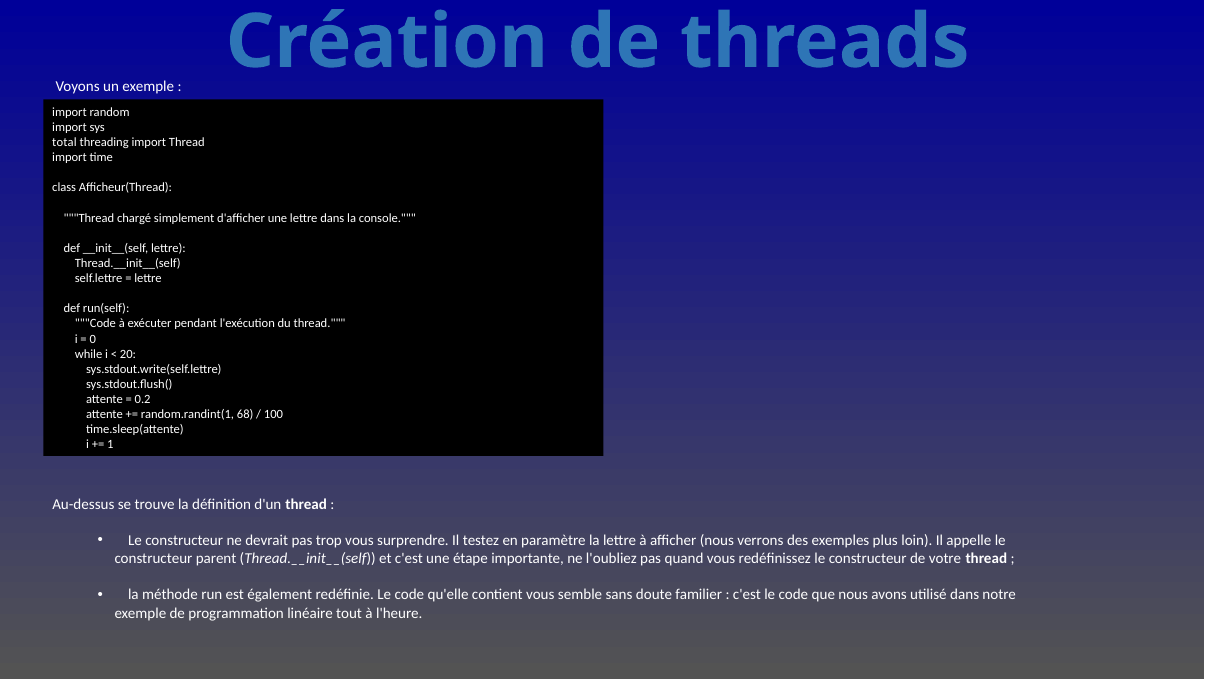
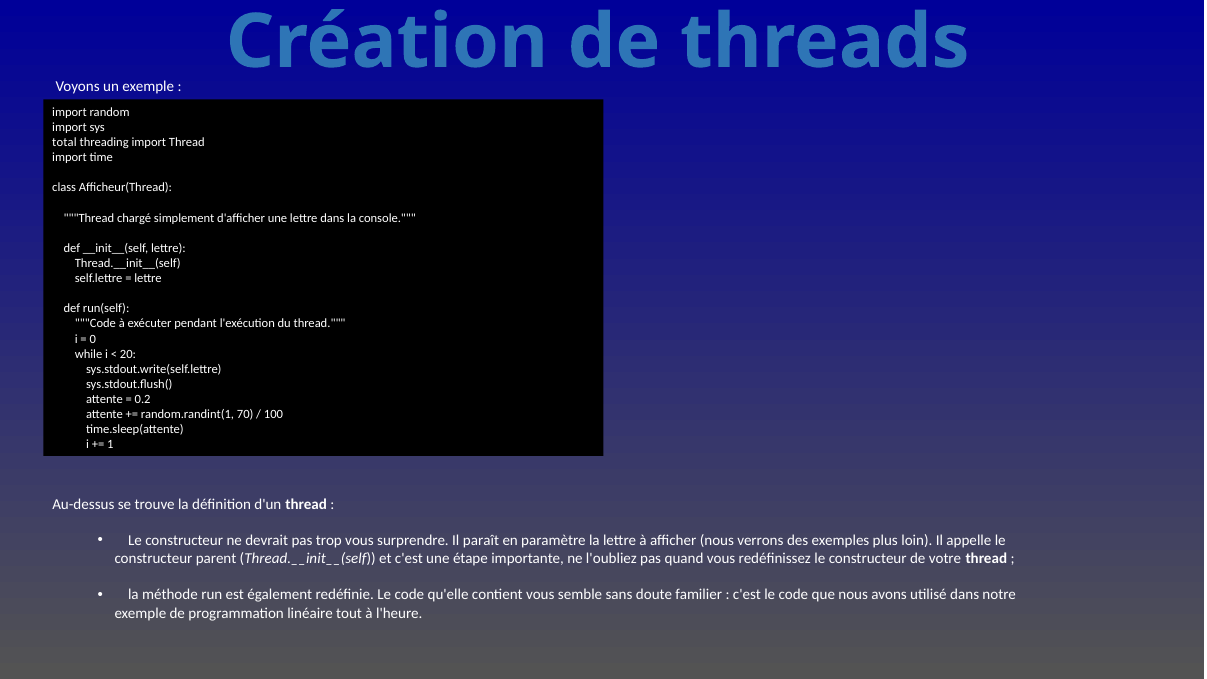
68: 68 -> 70
testez: testez -> paraît
